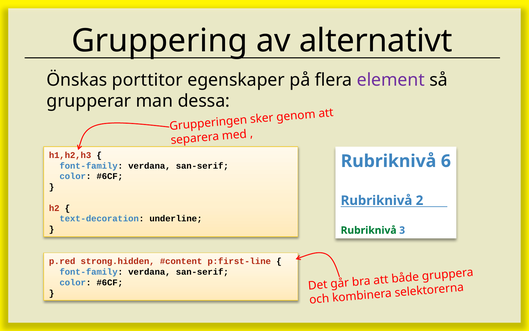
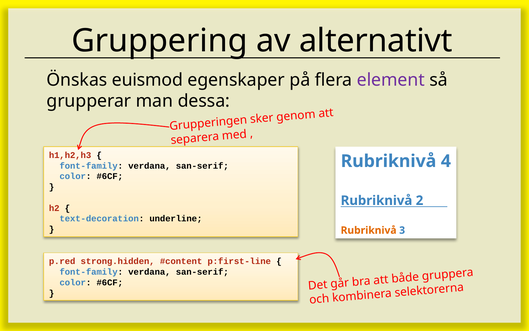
porttitor: porttitor -> euismod
6: 6 -> 4
Rubriknivå at (369, 230) colour: green -> orange
